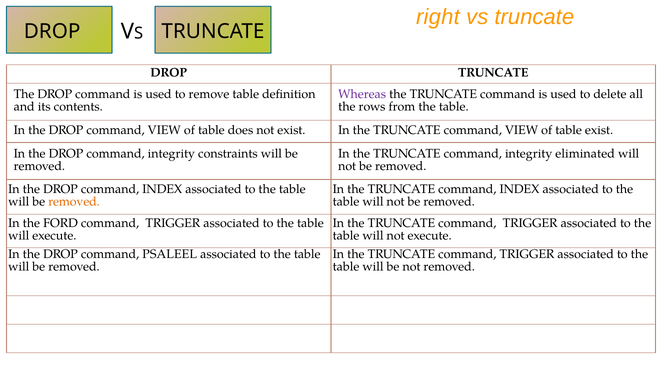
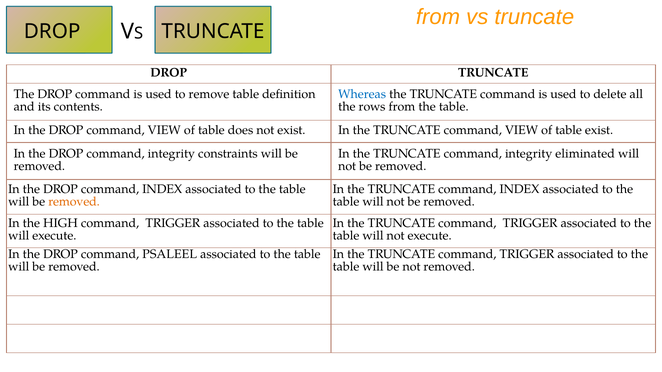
right at (438, 17): right -> from
Whereas colour: purple -> blue
FORD: FORD -> HIGH
